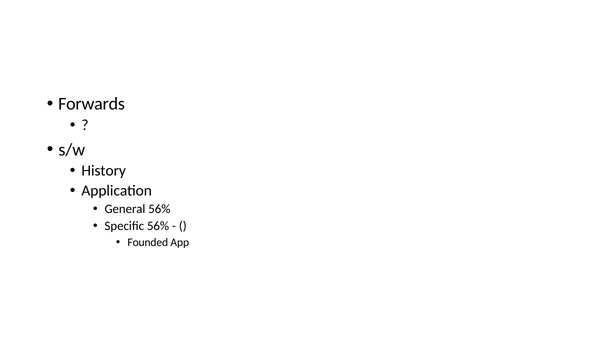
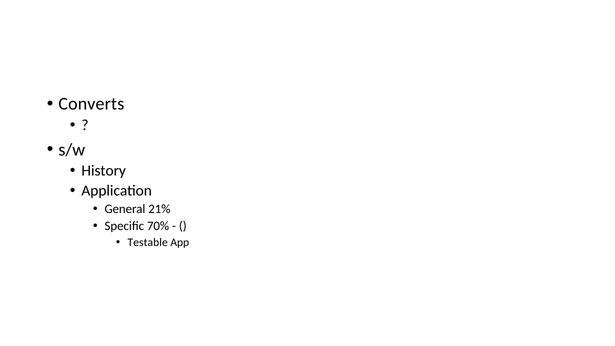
Forwards: Forwards -> Converts
General 56%: 56% -> 21%
Specific 56%: 56% -> 70%
Founded: Founded -> Testable
